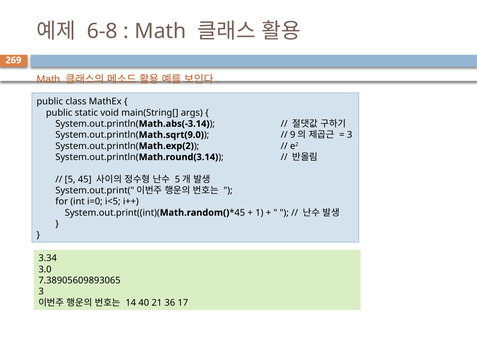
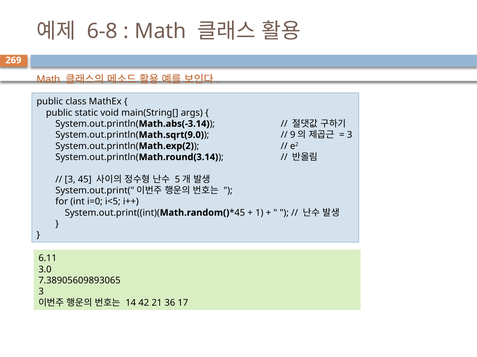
5 at (70, 180): 5 -> 3
3.34: 3.34 -> 6.11
40: 40 -> 42
